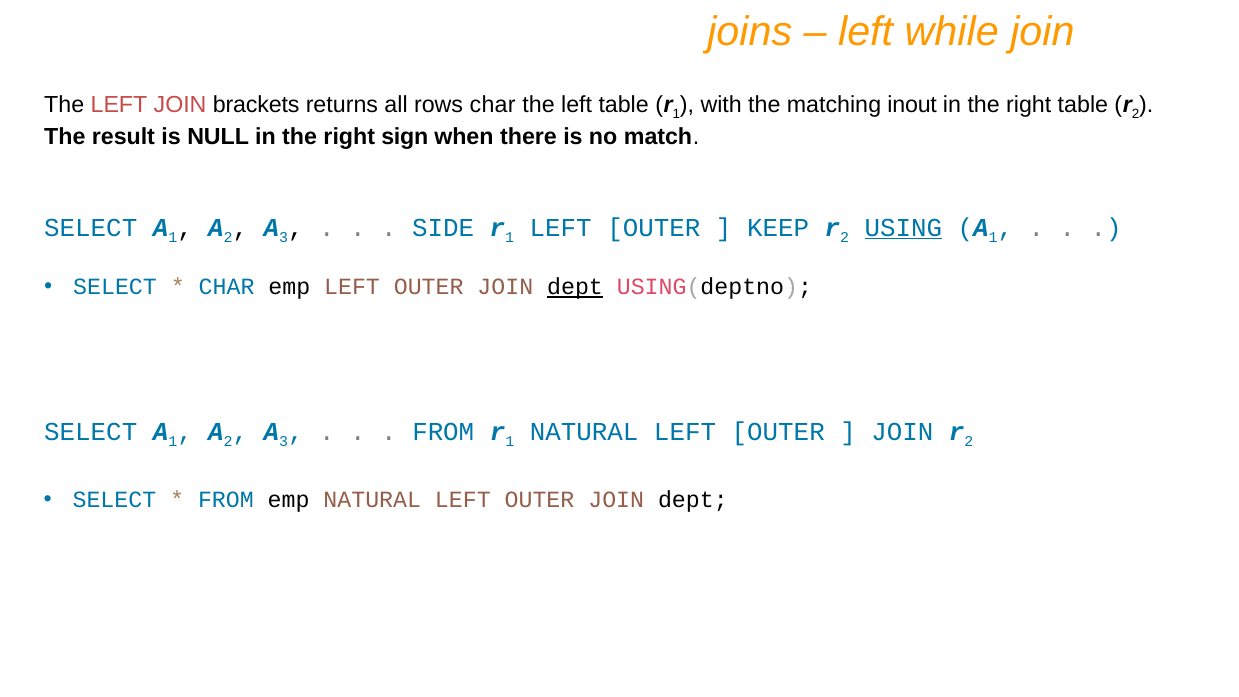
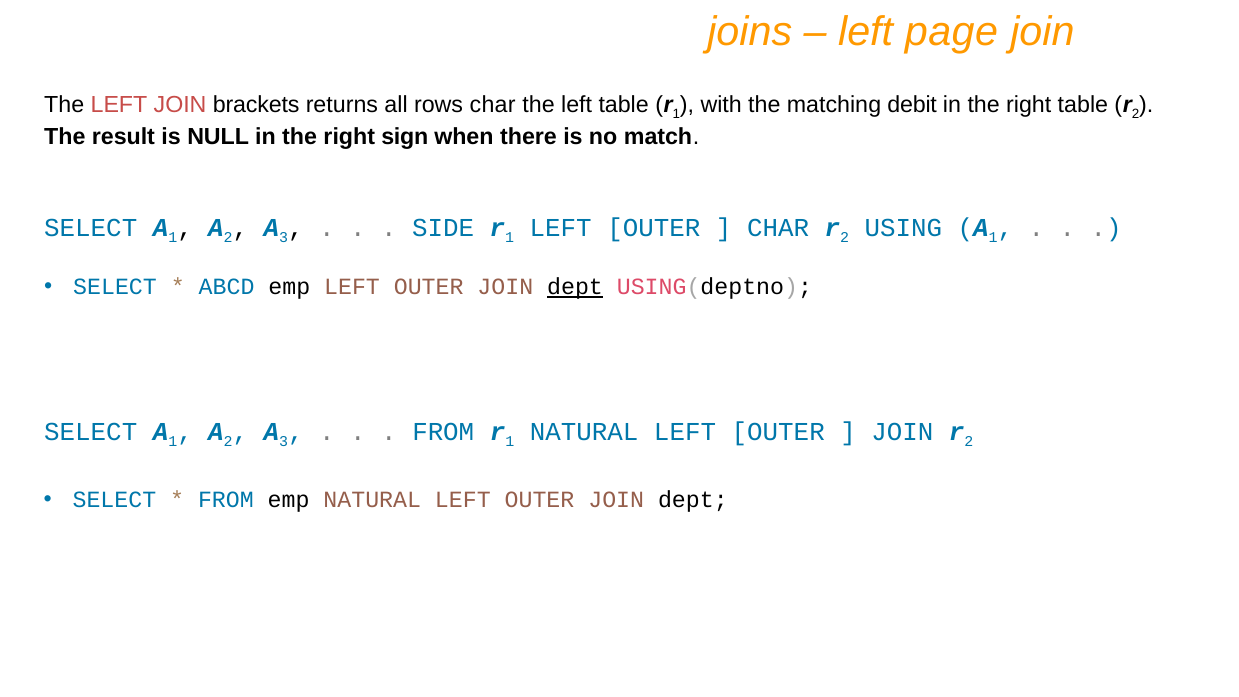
while: while -> page
inout: inout -> debit
KEEP at (778, 228): KEEP -> CHAR
USING underline: present -> none
CHAR at (227, 287): CHAR -> ABCD
